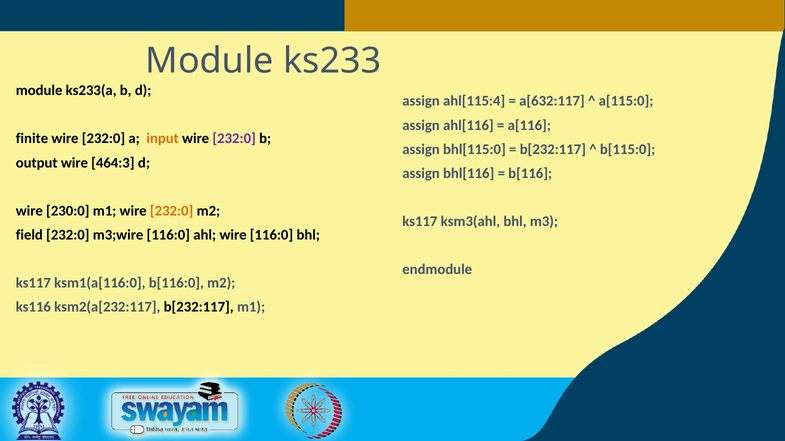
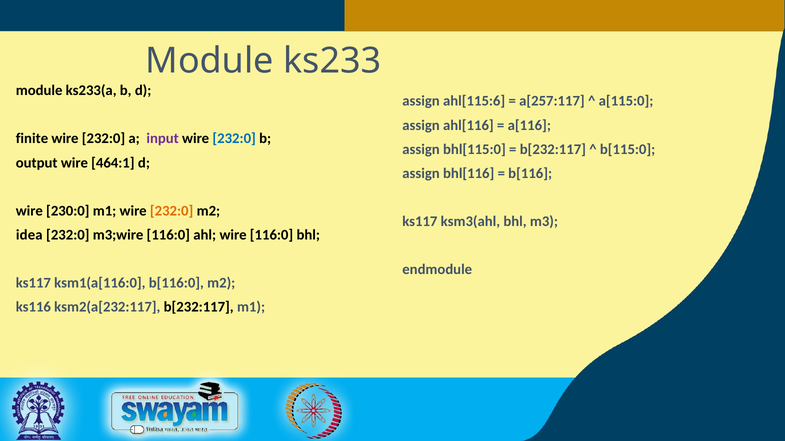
ahl[115:4: ahl[115:4 -> ahl[115:6
a[632:117: a[632:117 -> a[257:117
input colour: orange -> purple
232:0 at (234, 139) colour: purple -> blue
464:3: 464:3 -> 464:1
field: field -> idea
